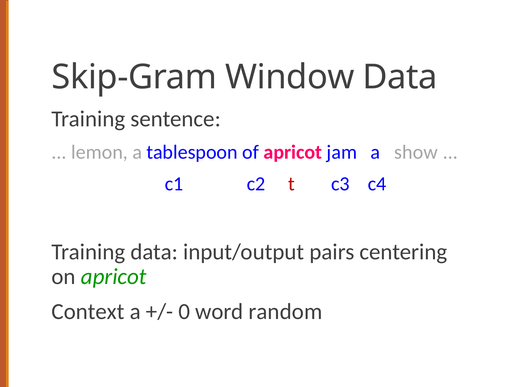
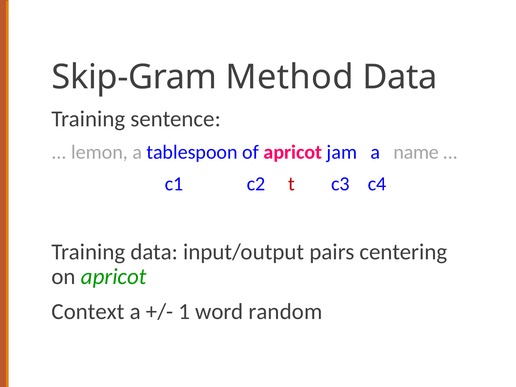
Window: Window -> Method
show: show -> name
0: 0 -> 1
